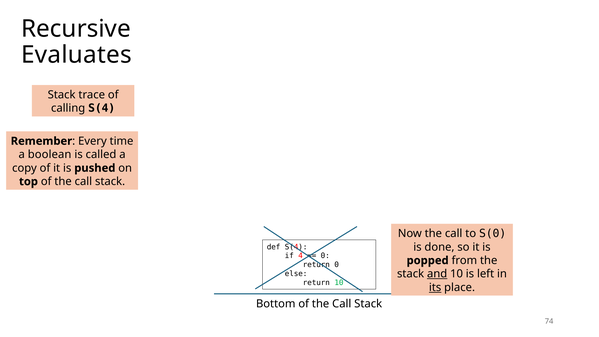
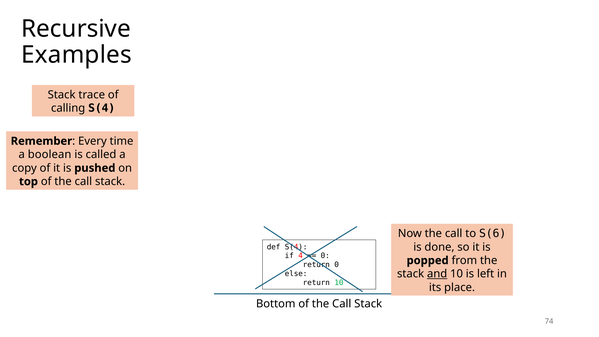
Evaluates: Evaluates -> Examples
S(0: S(0 -> S(6
its underline: present -> none
